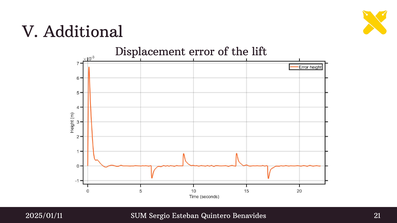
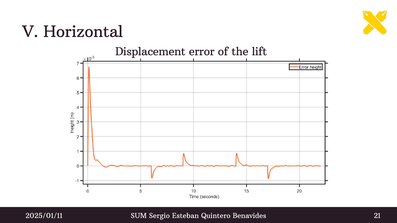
Additional: Additional -> Horizontal
